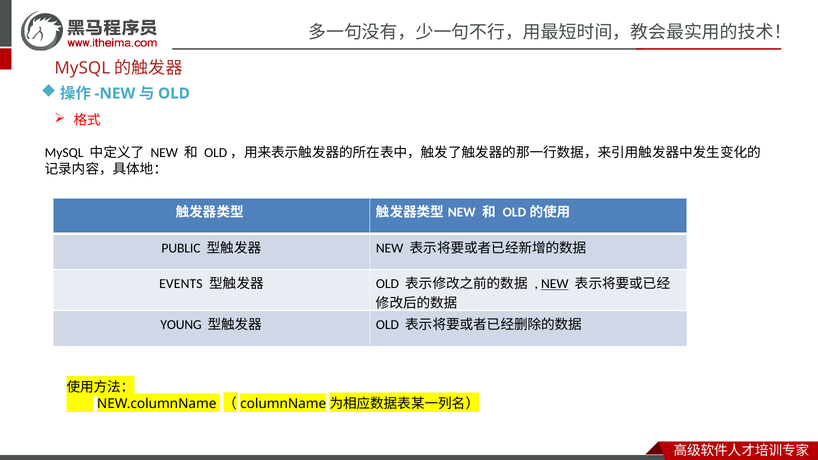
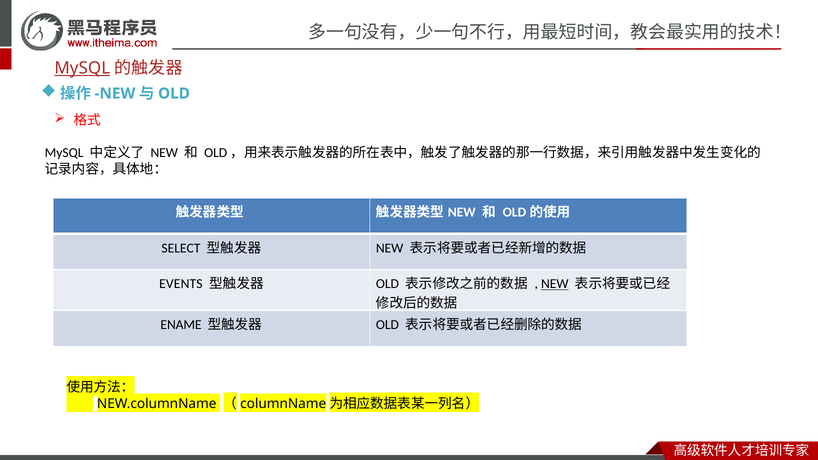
MySQL at (82, 68) underline: none -> present
PUBLIC: PUBLIC -> SELECT
YOUNG: YOUNG -> ENAME
